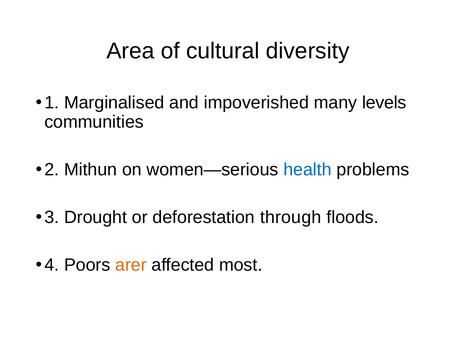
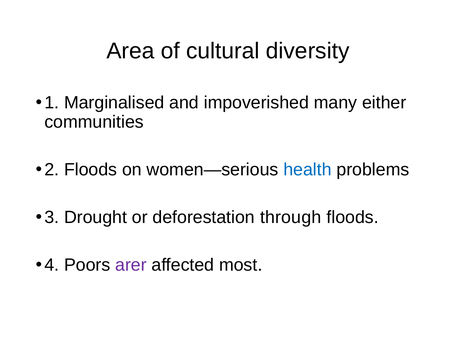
levels: levels -> either
Mithun at (91, 170): Mithun -> Floods
arer colour: orange -> purple
